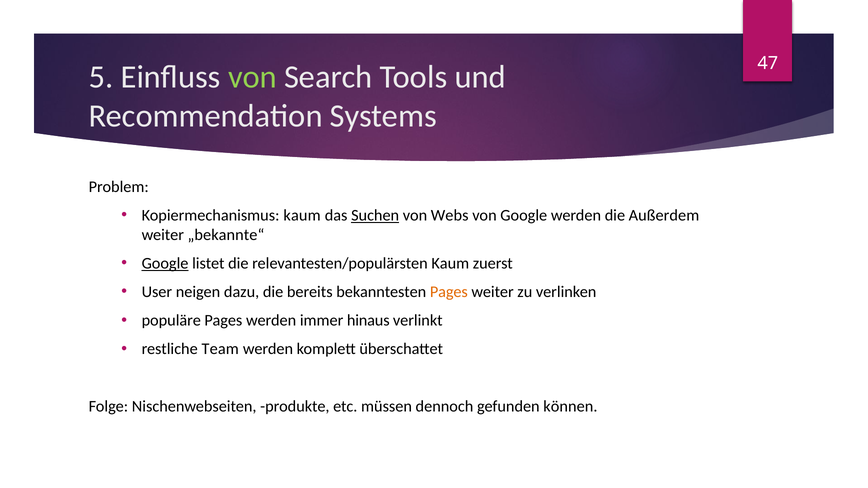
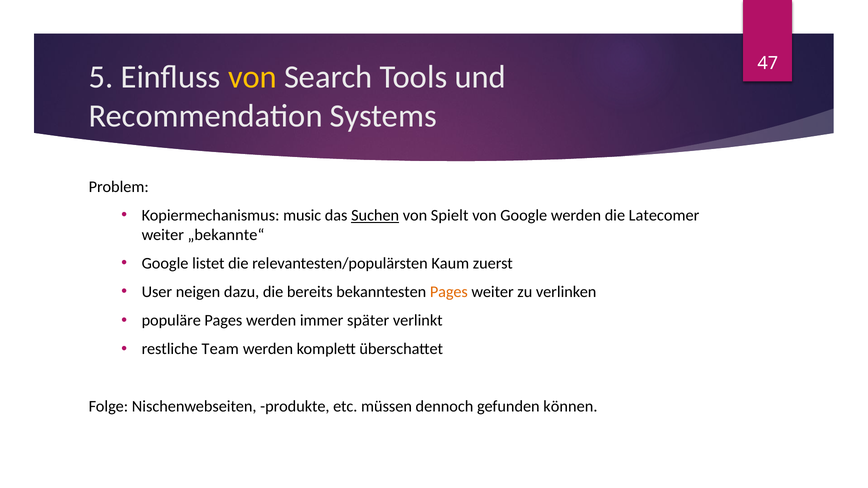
von at (252, 77) colour: light green -> yellow
Kopiermechanismus kaum: kaum -> music
Webs: Webs -> Spielt
Außerdem: Außerdem -> Latecomer
Google at (165, 264) underline: present -> none
hinaus: hinaus -> später
